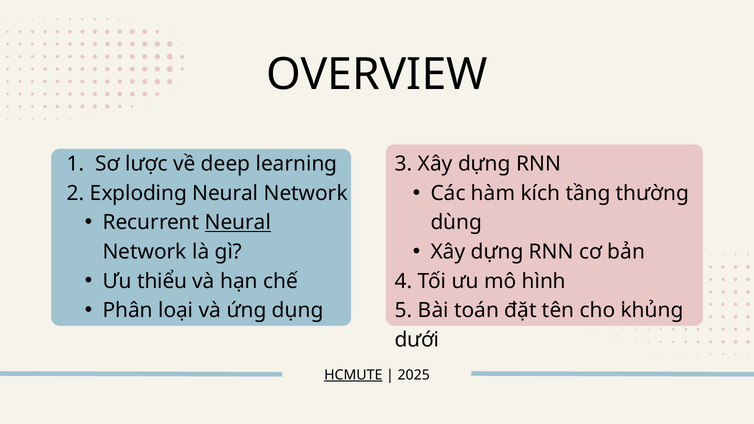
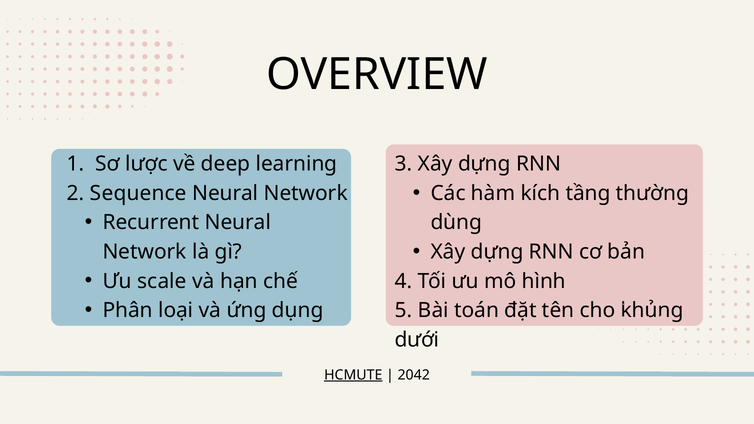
Exploding: Exploding -> Sequence
Neural at (238, 223) underline: present -> none
thiểu: thiểu -> scale
2025: 2025 -> 2042
